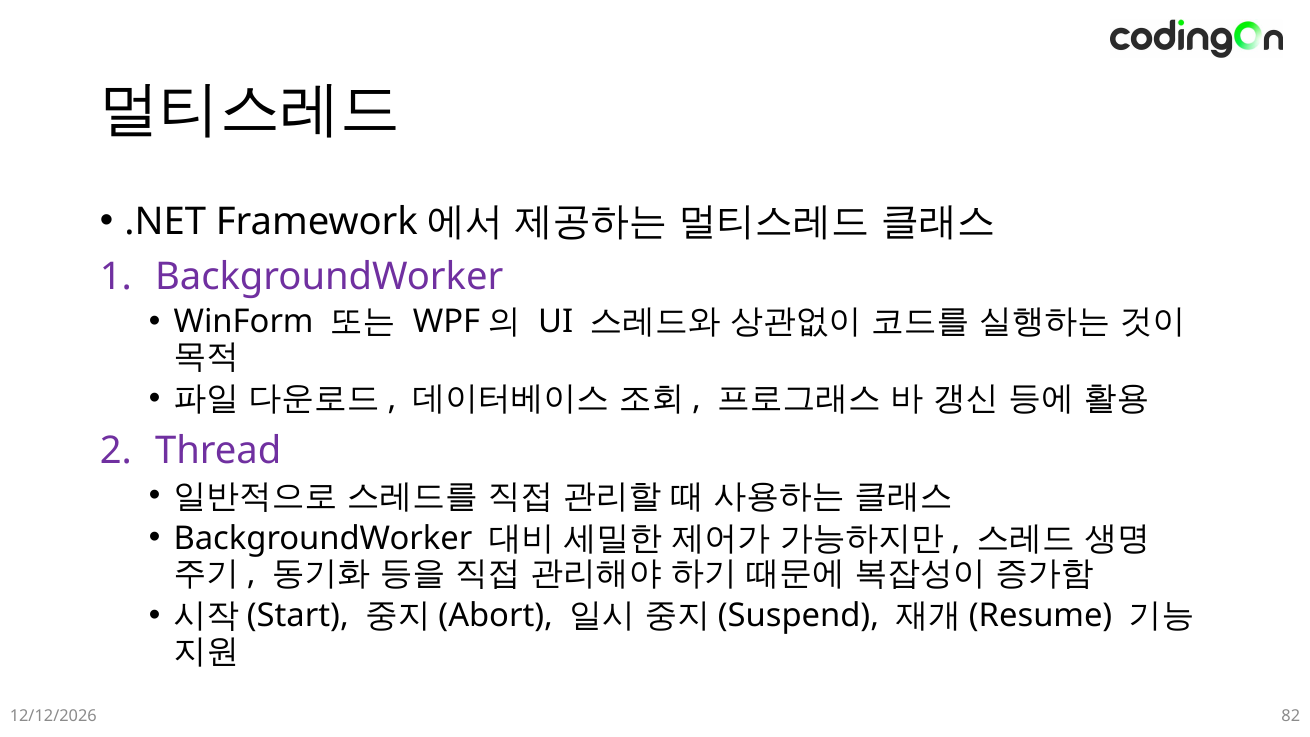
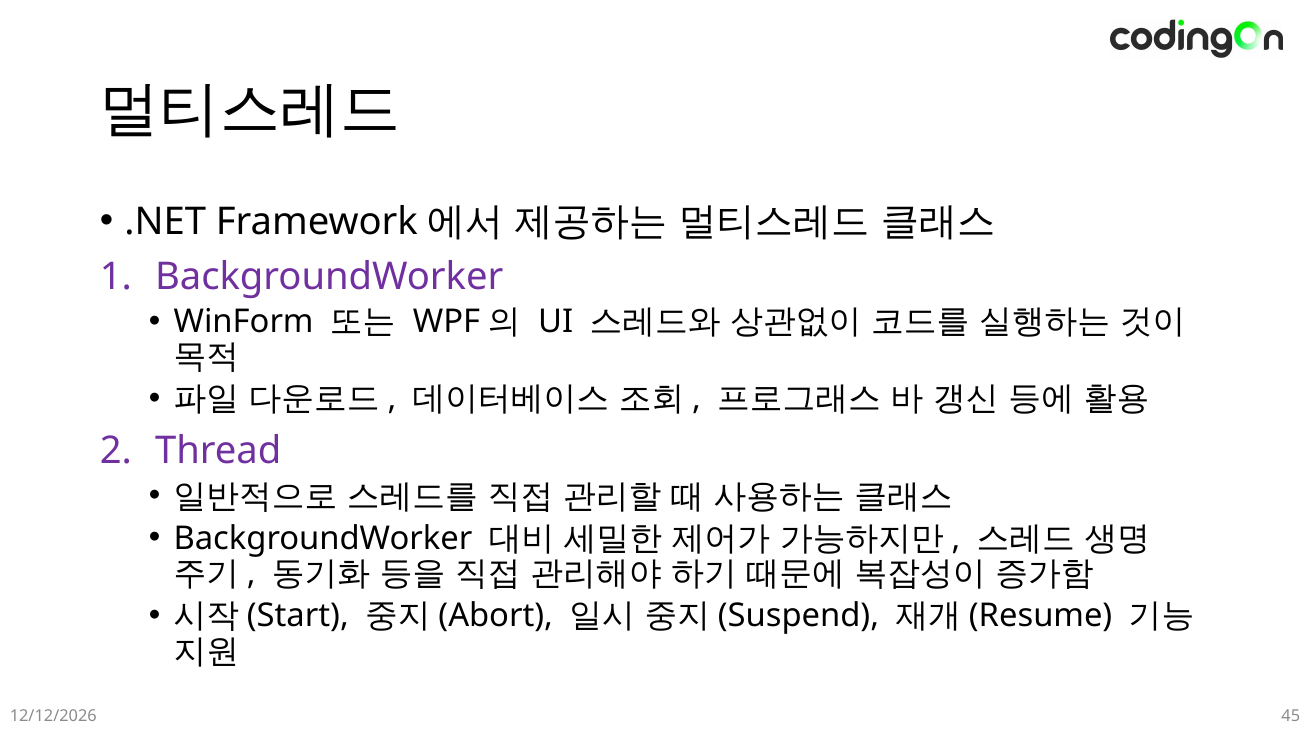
82: 82 -> 45
